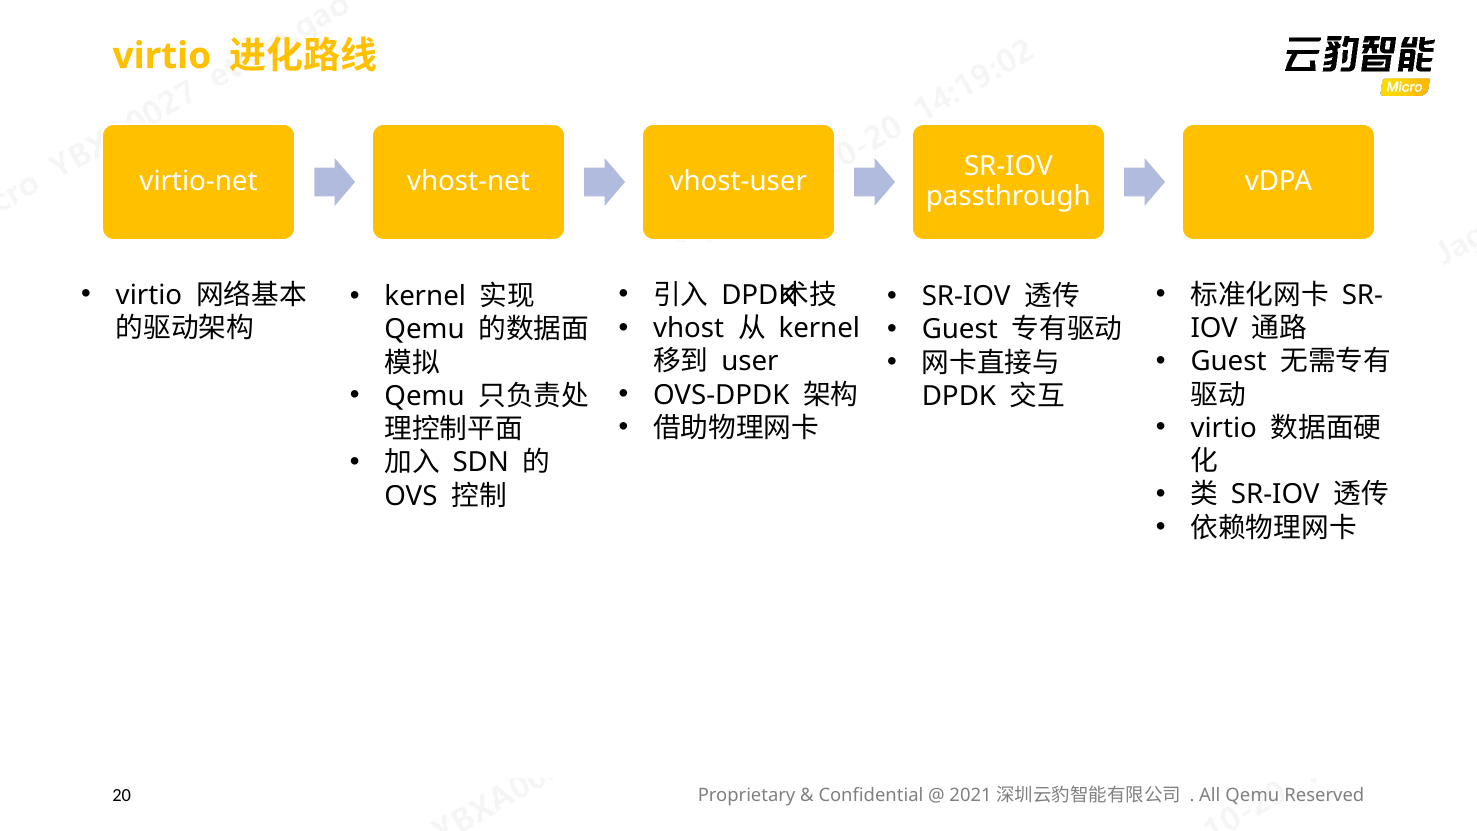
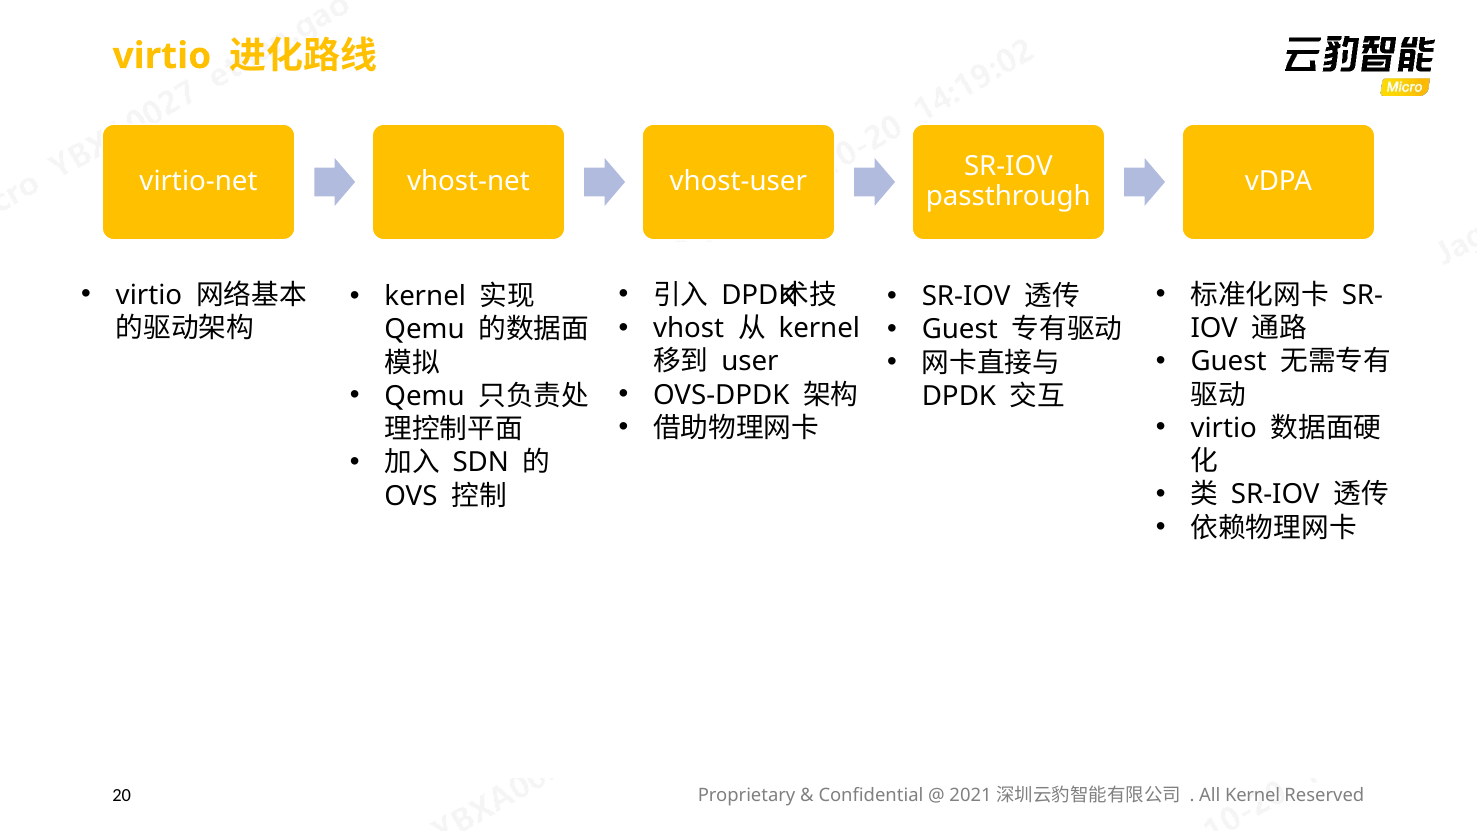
All Qemu: Qemu -> Kernel
